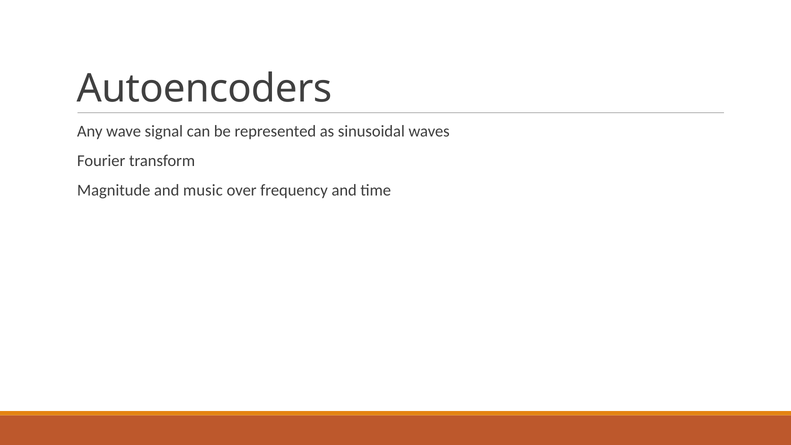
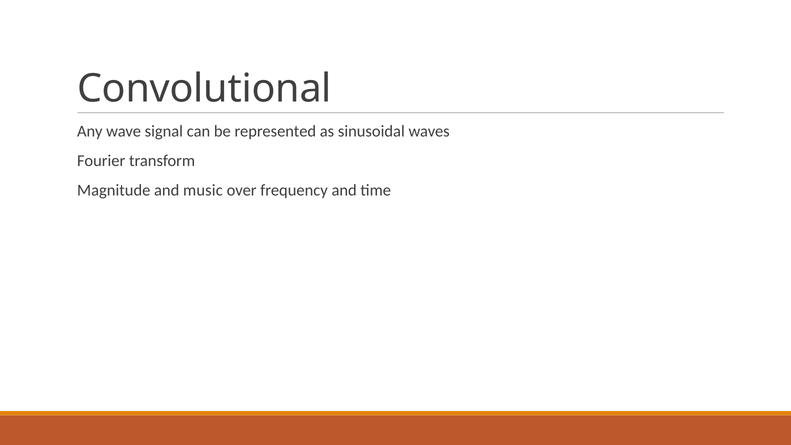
Autoencoders: Autoencoders -> Convolutional
